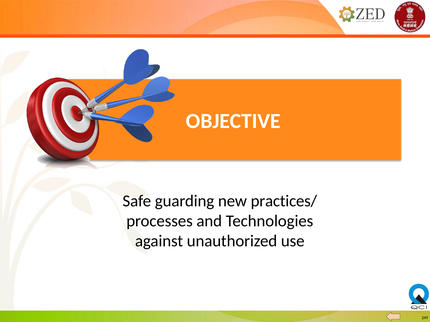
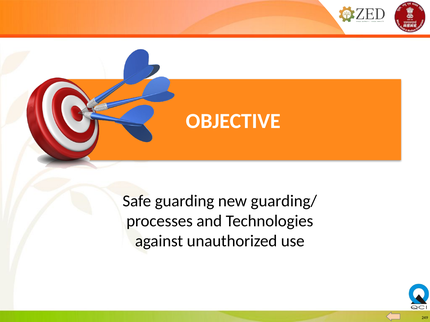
practices/: practices/ -> guarding/
